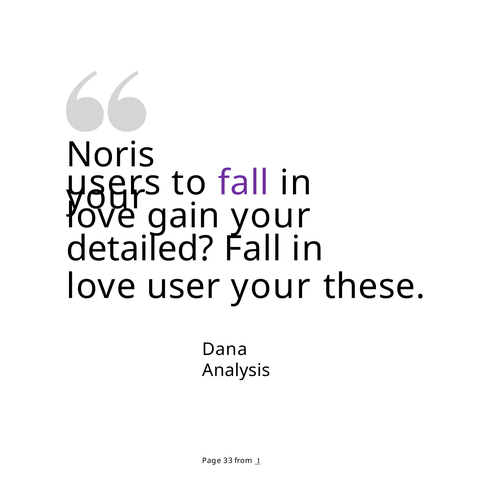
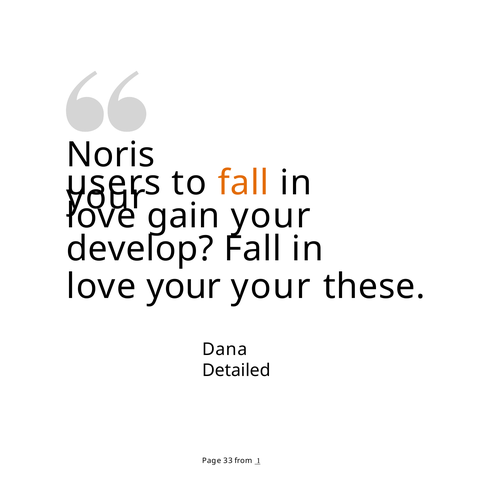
fall at (243, 183) colour: purple -> orange
detailed: detailed -> develop
love user: user -> your
Analysis: Analysis -> Detailed
